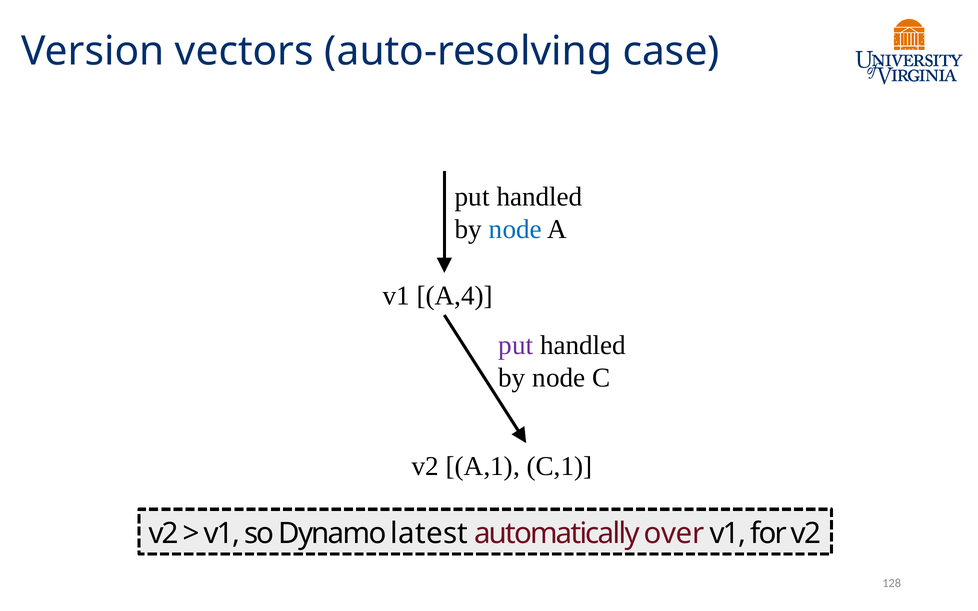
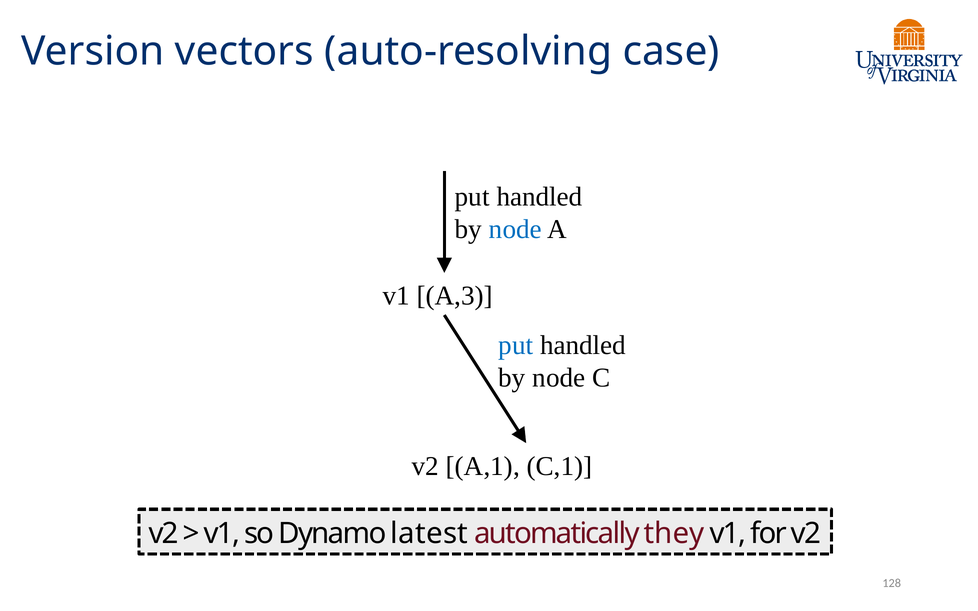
A,4: A,4 -> A,3
put at (516, 345) colour: purple -> blue
over: over -> they
